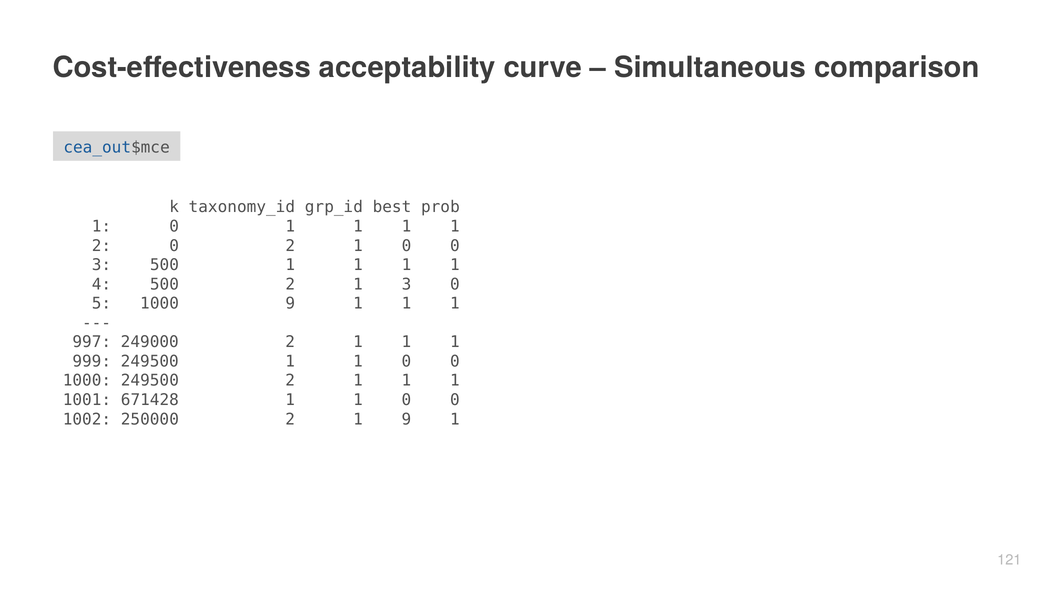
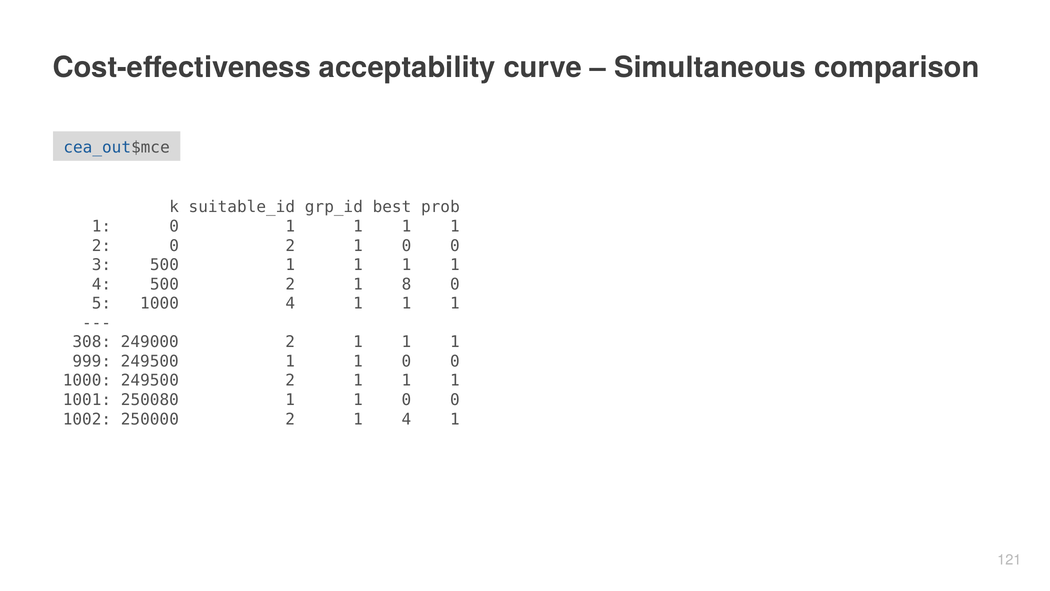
taxonomy_id: taxonomy_id -> suitable_id
1 3: 3 -> 8
1000 9: 9 -> 4
997: 997 -> 308
671428: 671428 -> 250080
2 1 9: 9 -> 4
